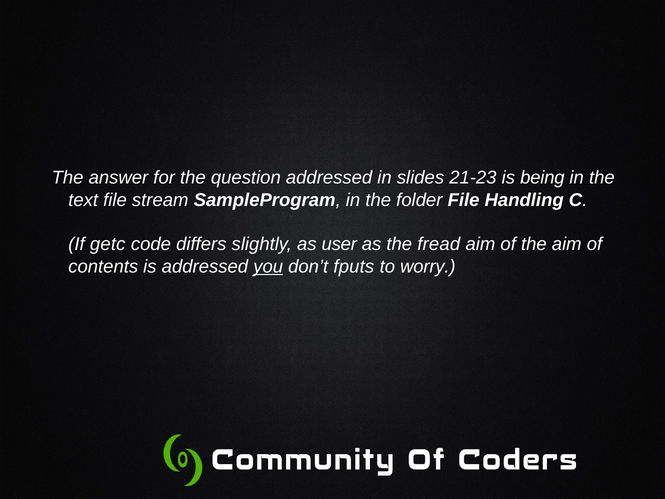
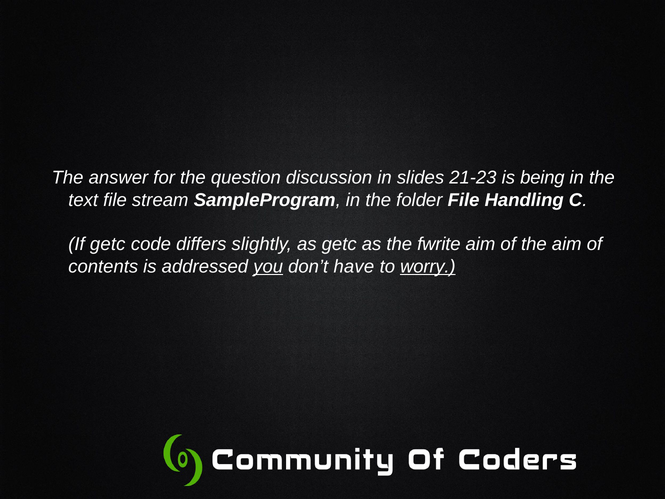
question addressed: addressed -> discussion
as user: user -> getc
fread: fread -> fwrite
fputs: fputs -> have
worry underline: none -> present
